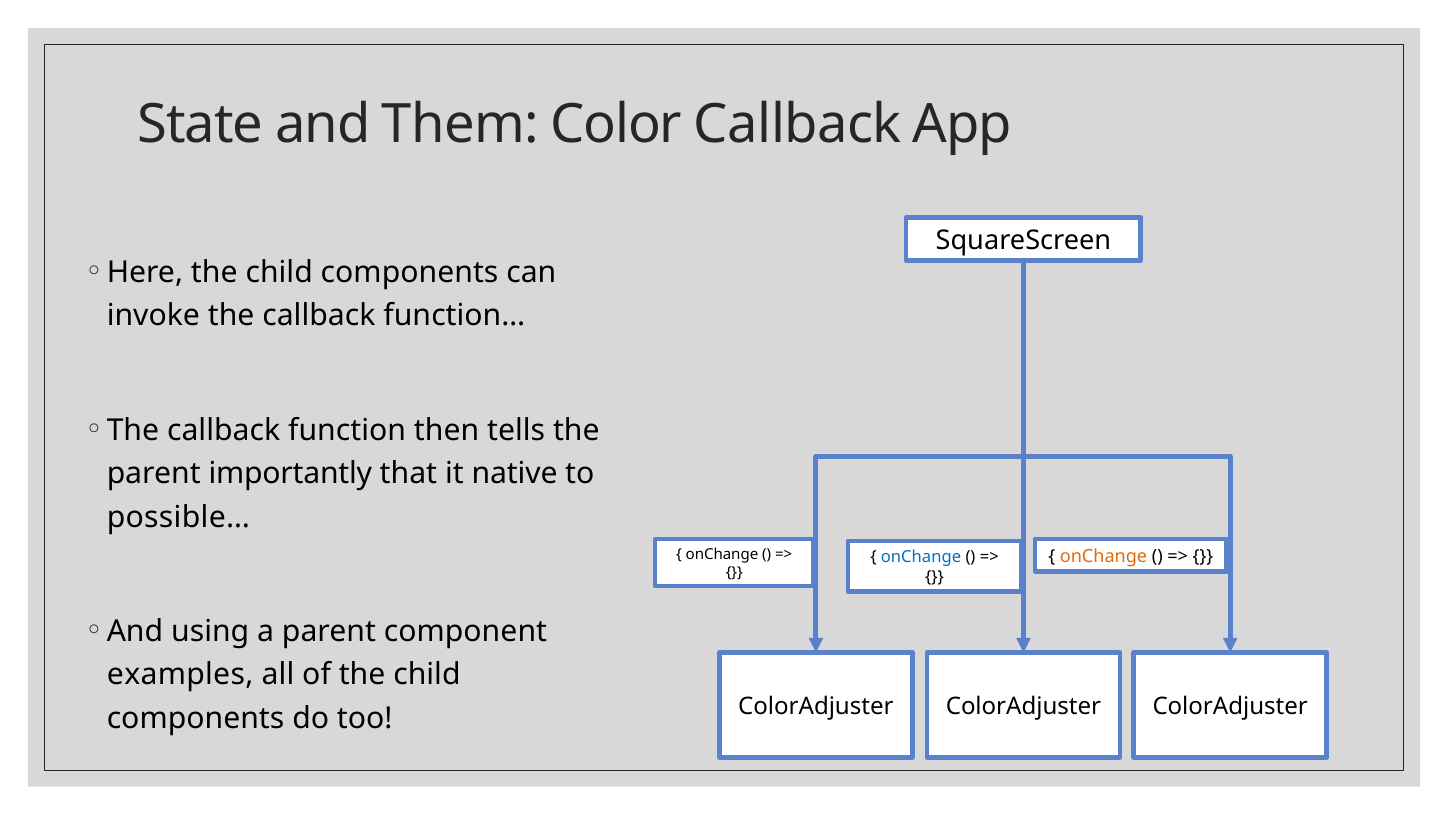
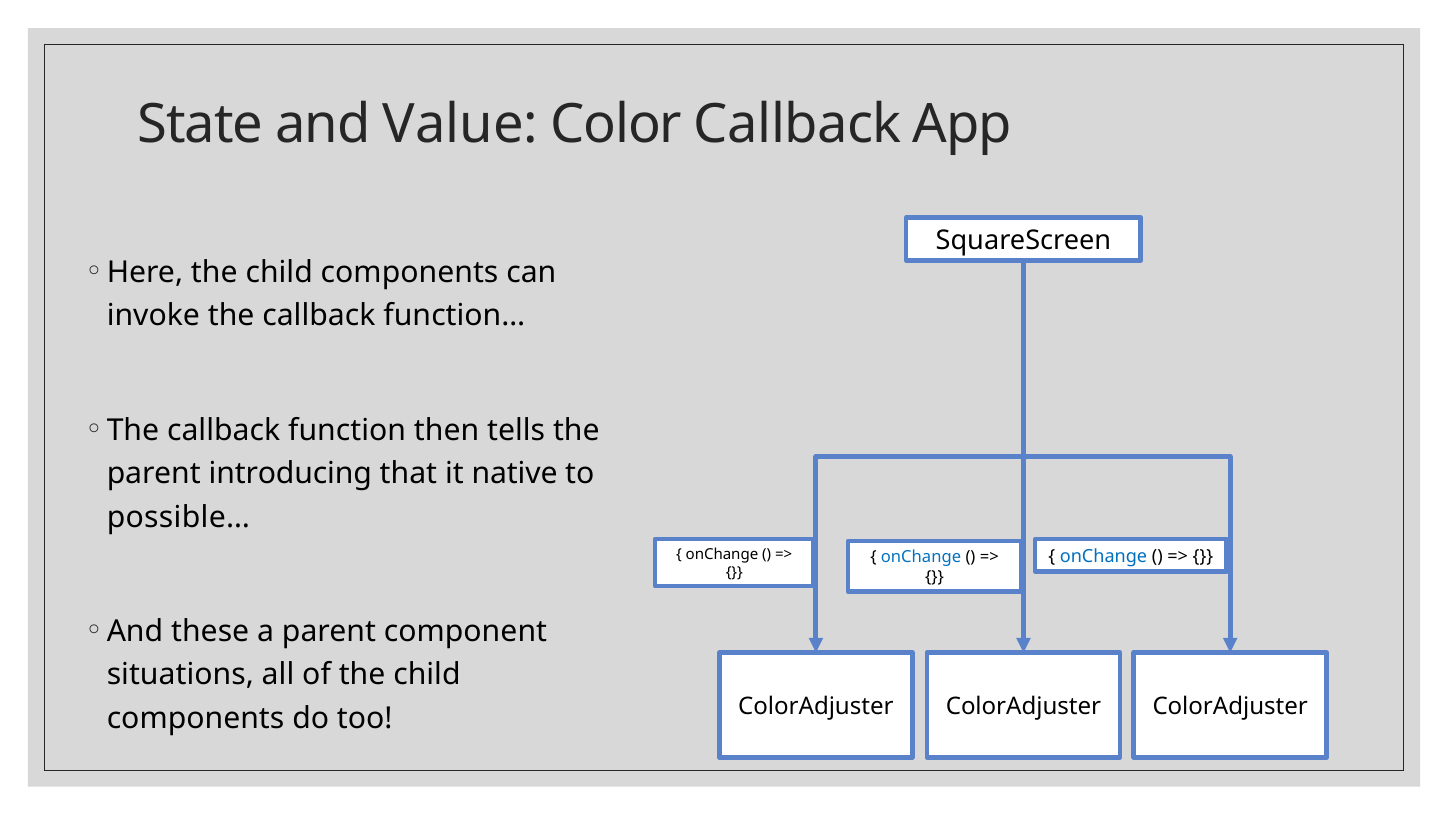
Them: Them -> Value
importantly: importantly -> introducing
onChange at (1103, 556) colour: orange -> blue
using: using -> these
examples: examples -> situations
